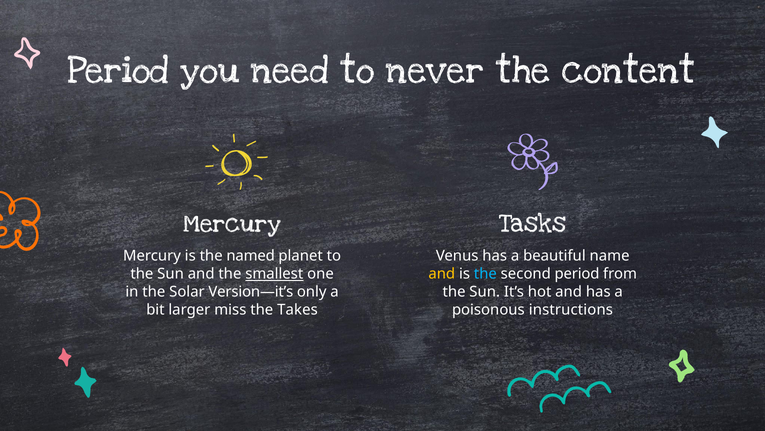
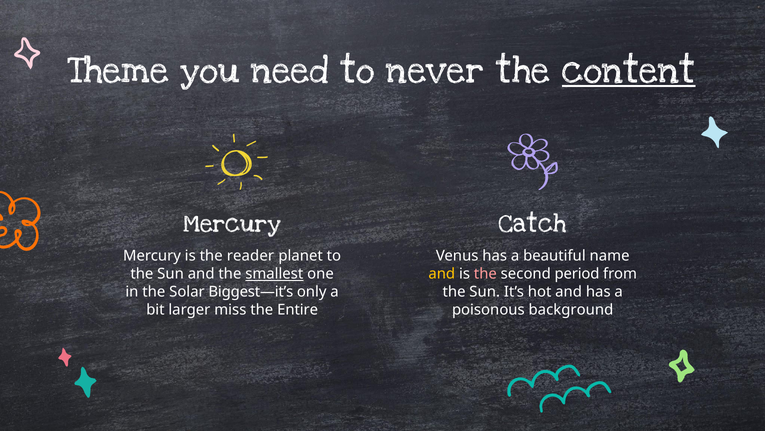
Period at (118, 70): Period -> Theme
content underline: none -> present
Tasks: Tasks -> Catch
named: named -> reader
the at (485, 274) colour: light blue -> pink
Version—it’s: Version—it’s -> Biggest—it’s
Takes: Takes -> Entire
instructions: instructions -> background
